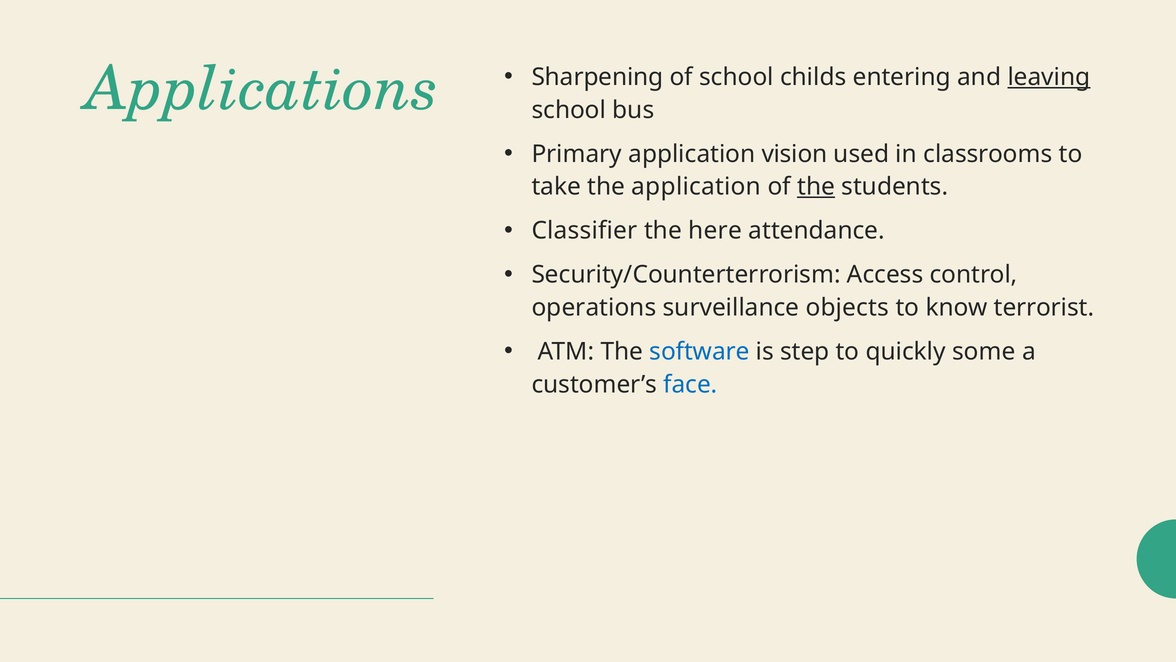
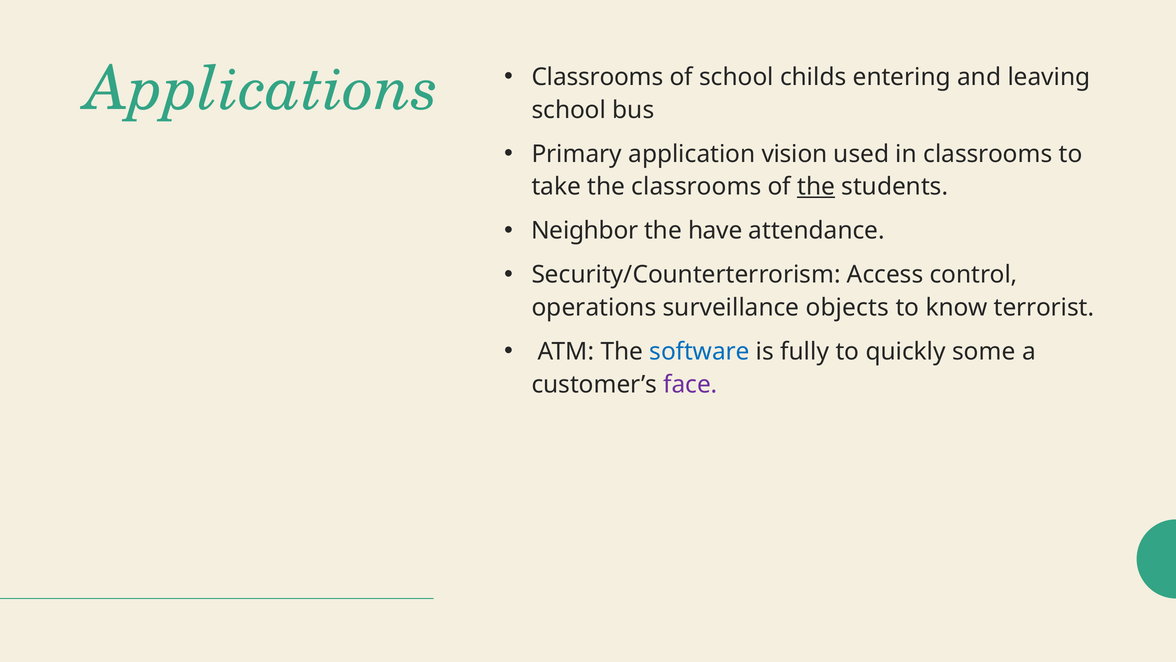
Sharpening at (598, 77): Sharpening -> Classrooms
leaving underline: present -> none
the application: application -> classrooms
Classifier: Classifier -> Neighbor
here: here -> have
step: step -> fully
face colour: blue -> purple
